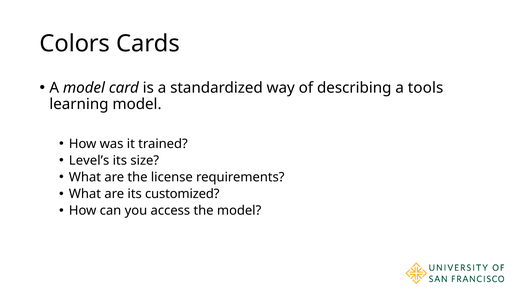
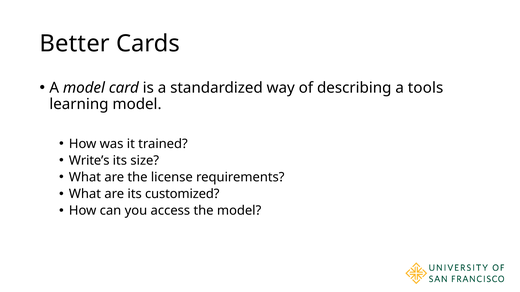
Colors: Colors -> Better
Level’s: Level’s -> Write’s
